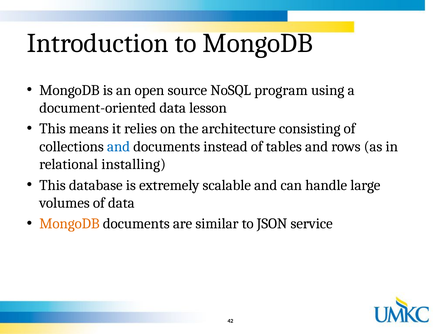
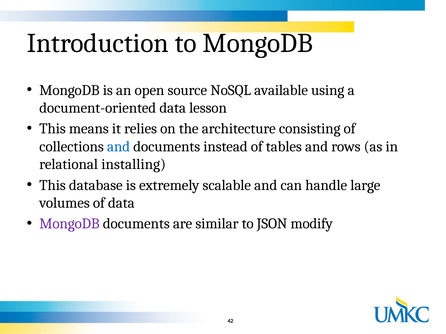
program: program -> available
MongoDB at (69, 224) colour: orange -> purple
service: service -> modify
